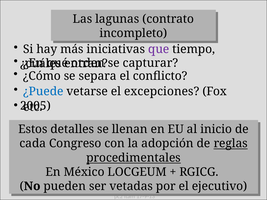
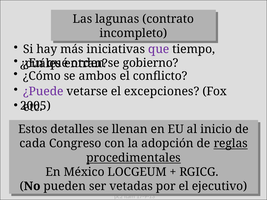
capturar: capturar -> gobierno
separa: separa -> ambos
¿Puede colour: blue -> purple
